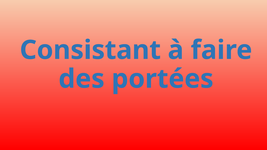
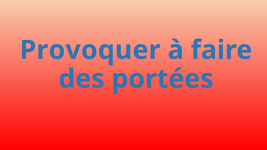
Consistant: Consistant -> Provoquer
